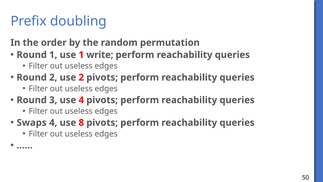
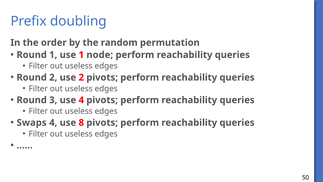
write: write -> node
